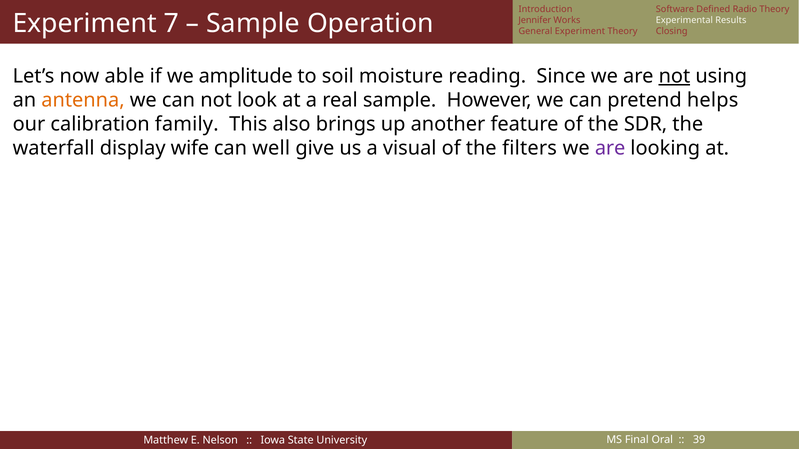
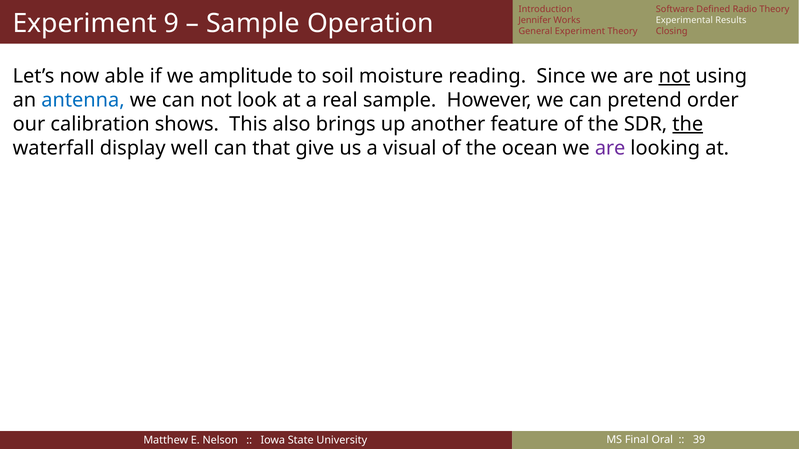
7: 7 -> 9
antenna colour: orange -> blue
helps: helps -> order
family: family -> shows
the at (688, 124) underline: none -> present
wife: wife -> well
well: well -> that
filters: filters -> ocean
